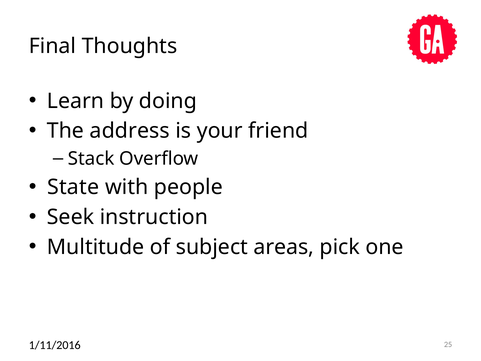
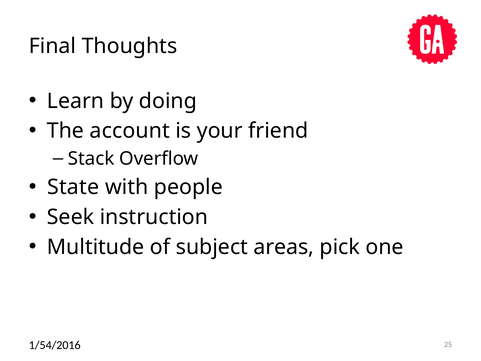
address: address -> account
1/11/2016: 1/11/2016 -> 1/54/2016
